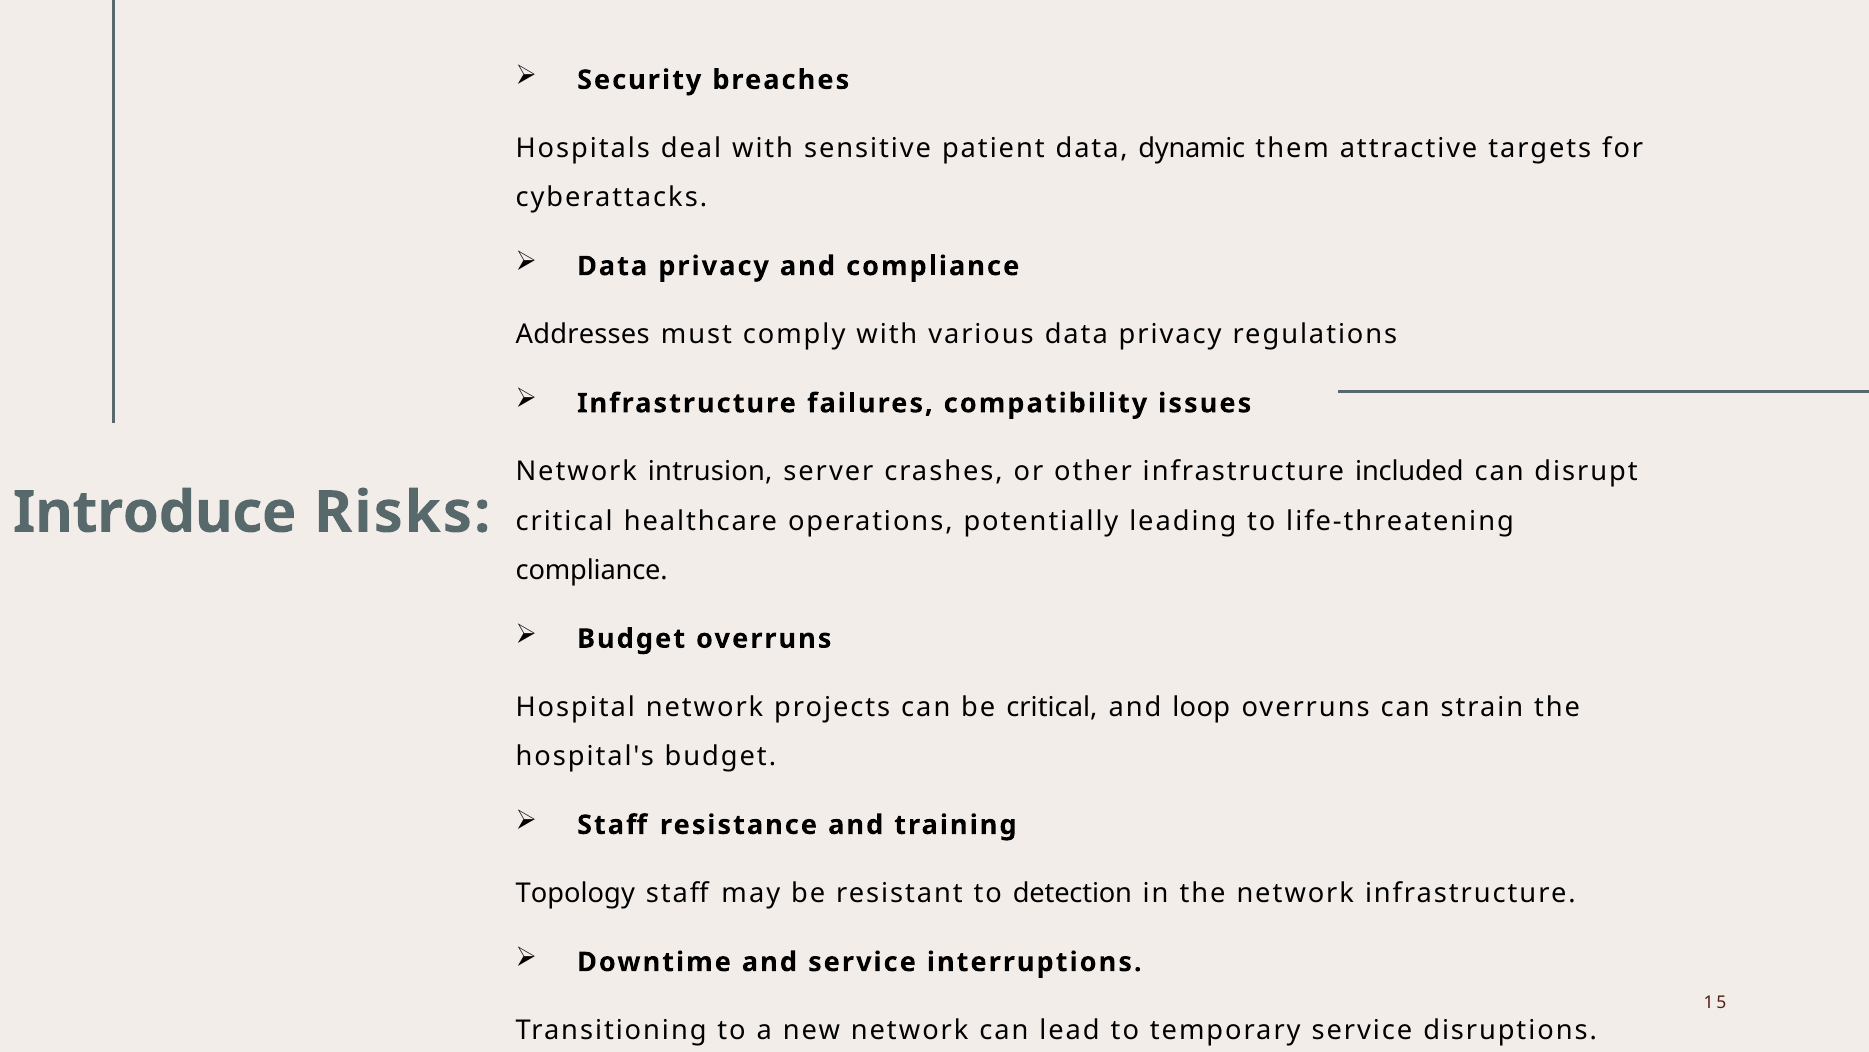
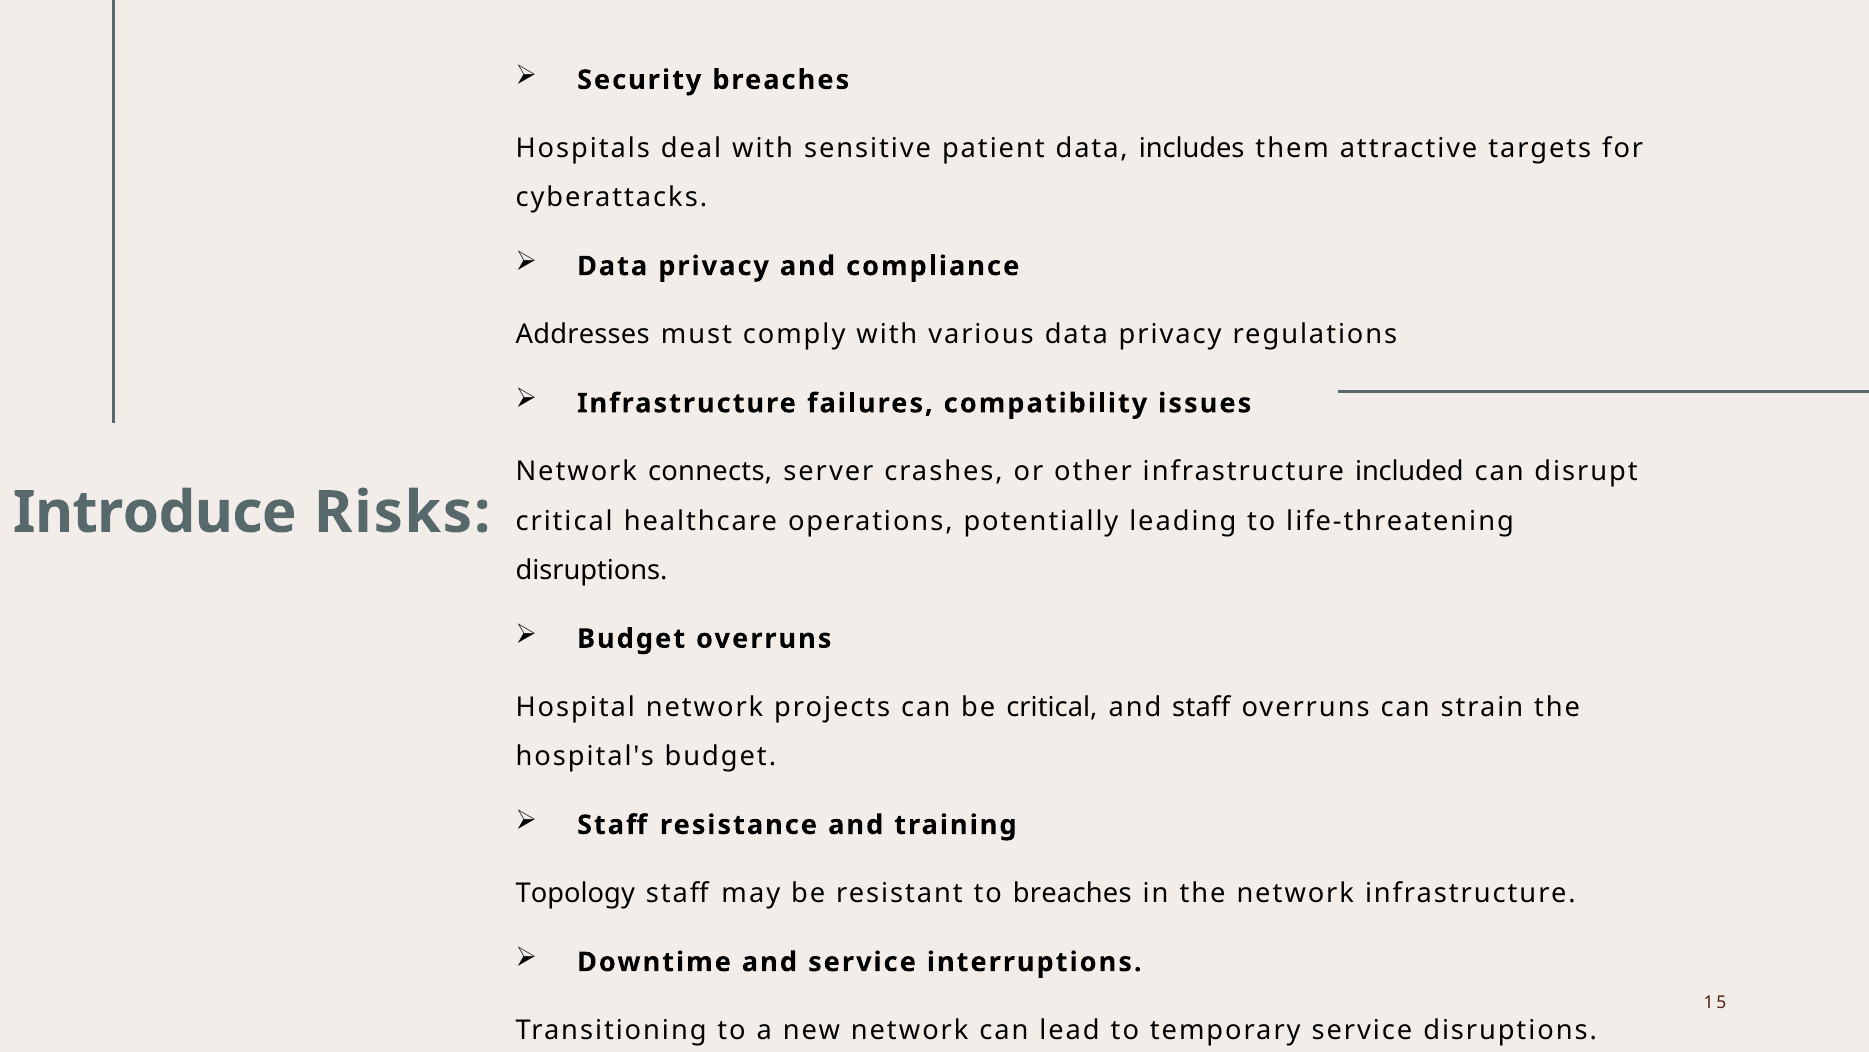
dynamic: dynamic -> includes
intrusion: intrusion -> connects
compliance at (592, 570): compliance -> disruptions
and loop: loop -> staff
to detection: detection -> breaches
